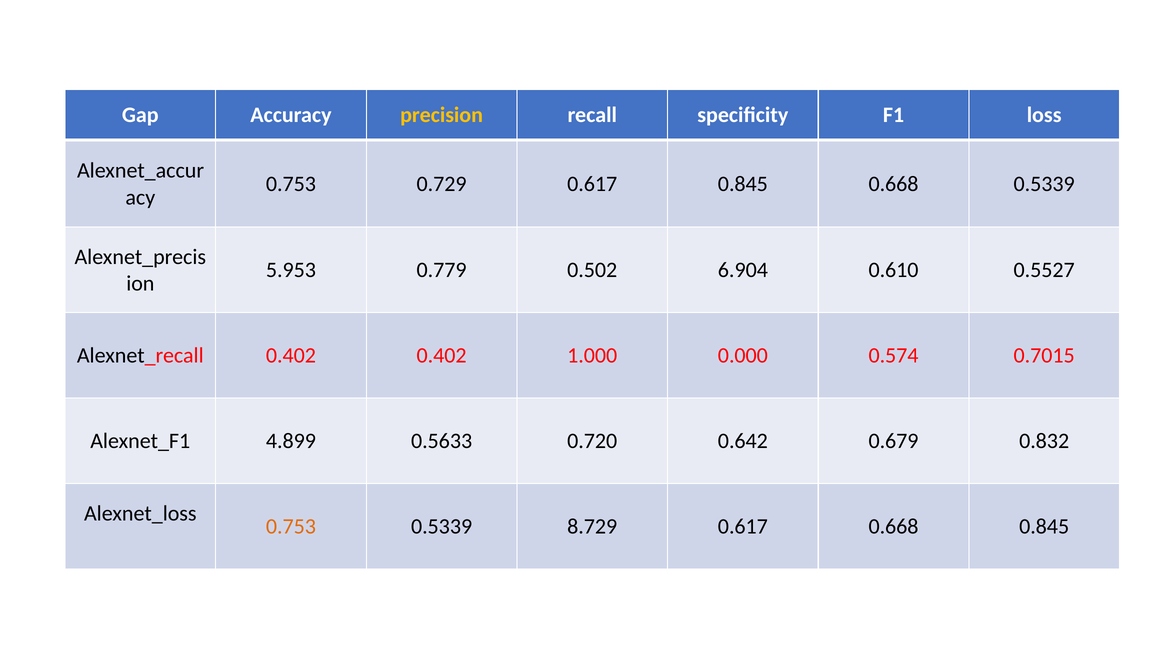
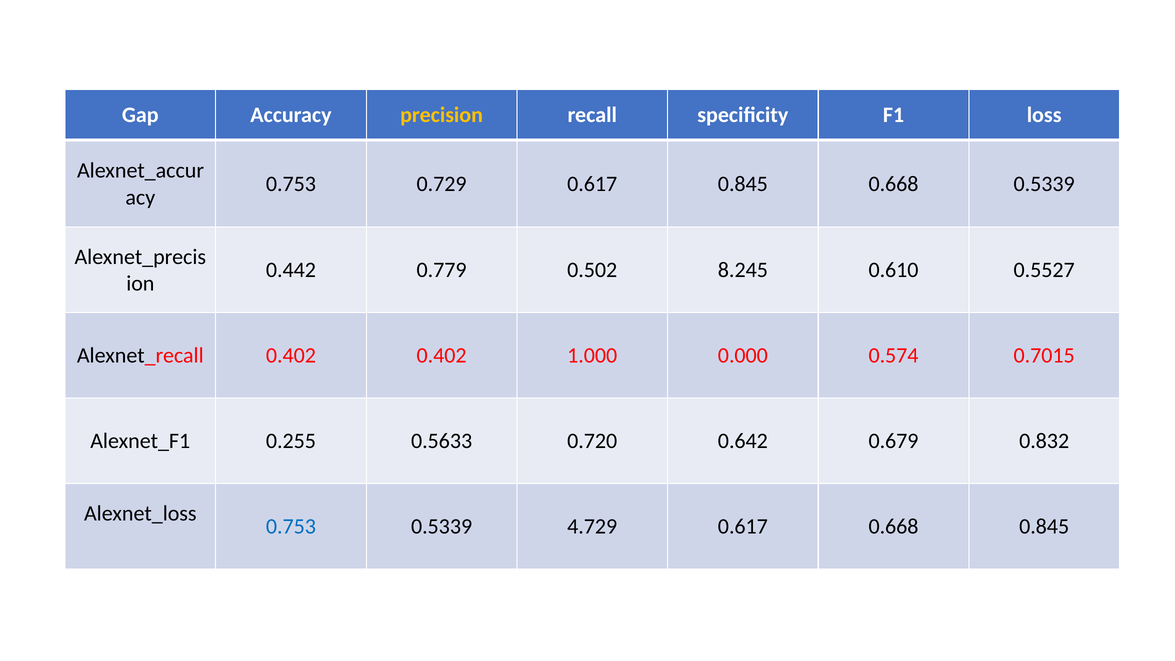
5.953: 5.953 -> 0.442
6.904: 6.904 -> 8.245
4.899: 4.899 -> 0.255
0.753 at (291, 527) colour: orange -> blue
8.729: 8.729 -> 4.729
